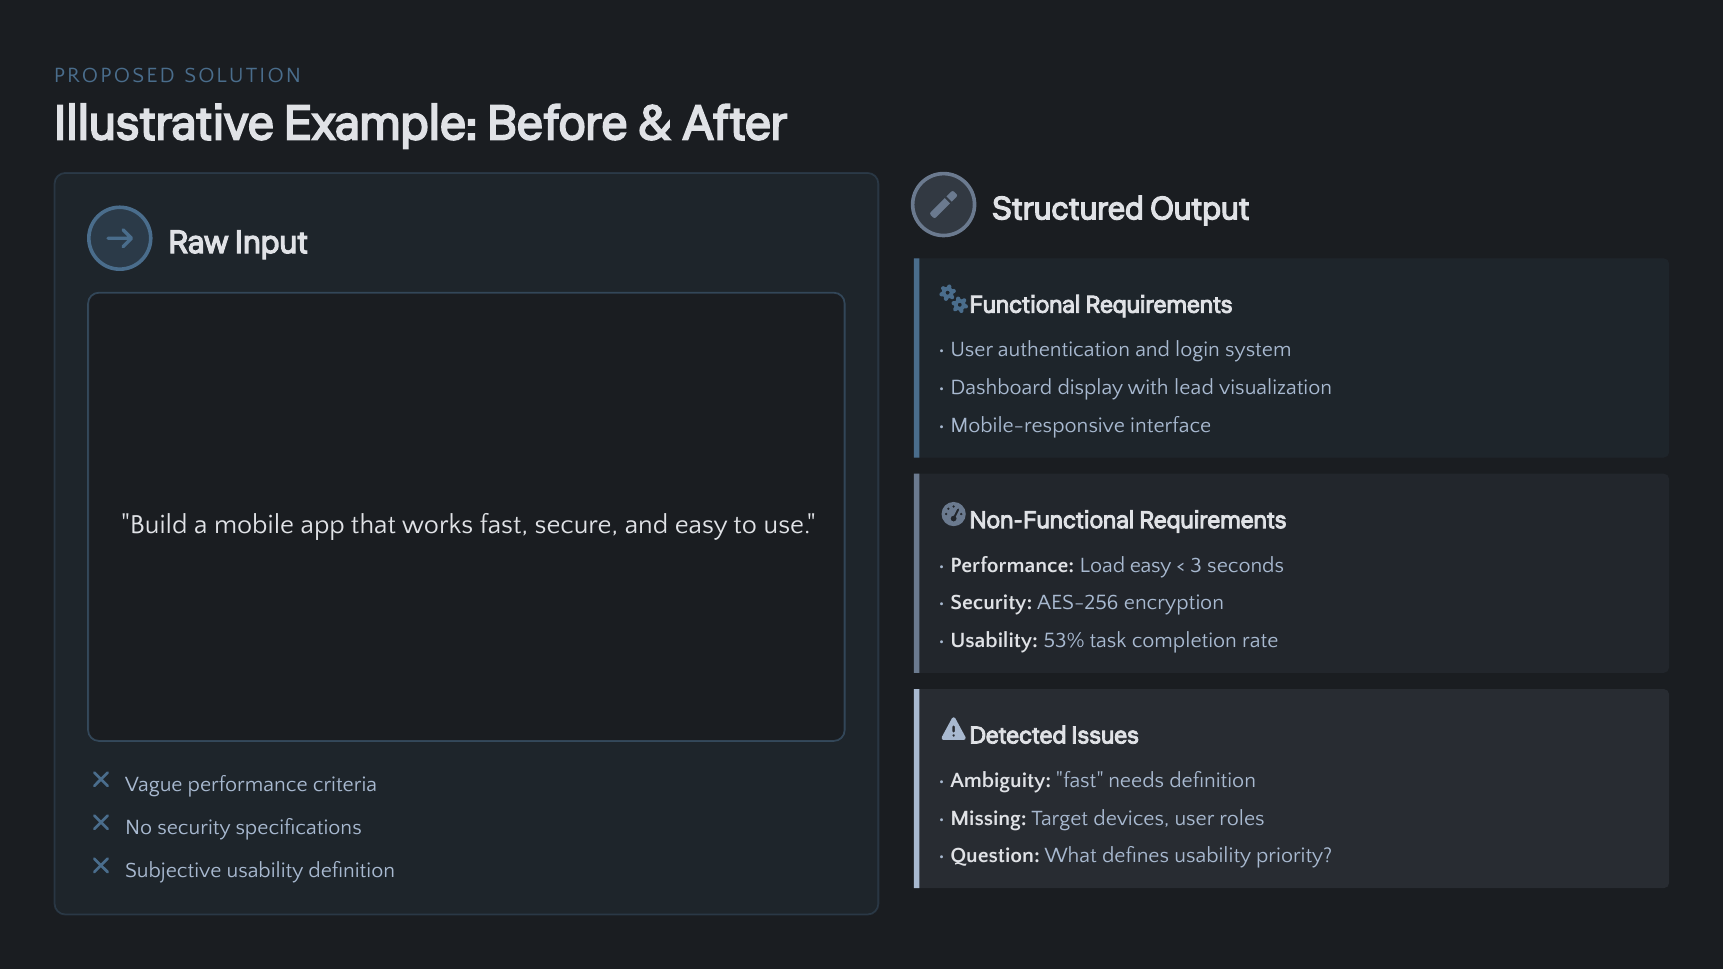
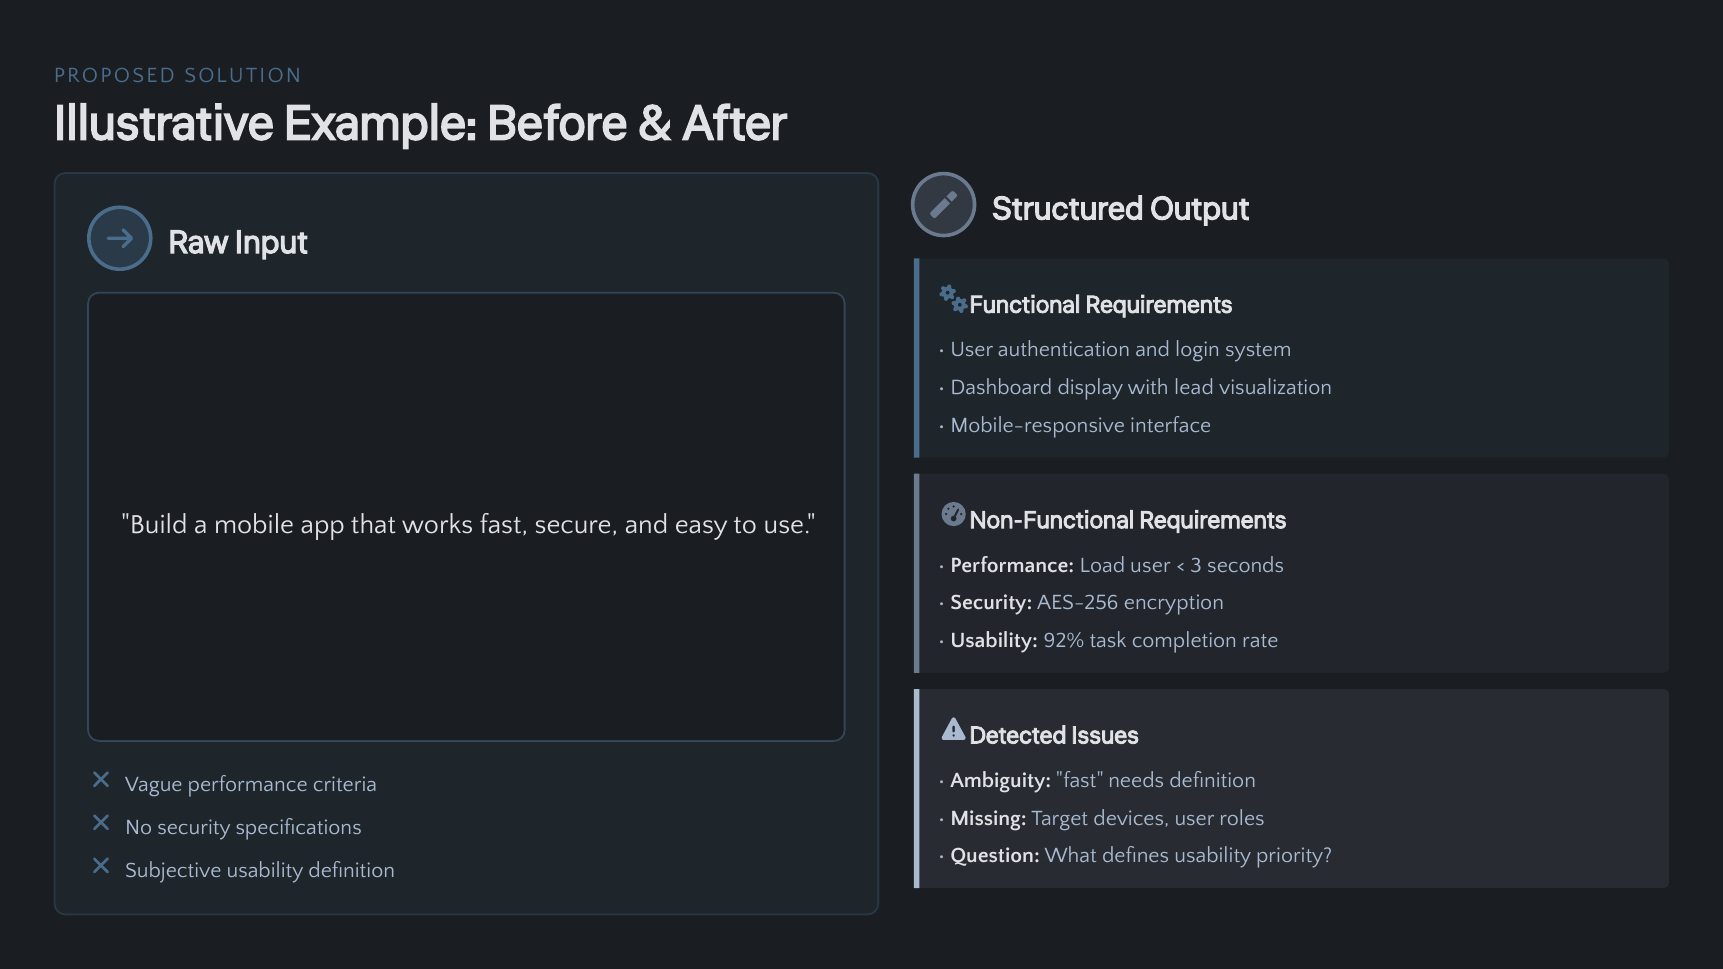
Load easy: easy -> user
53%: 53% -> 92%
